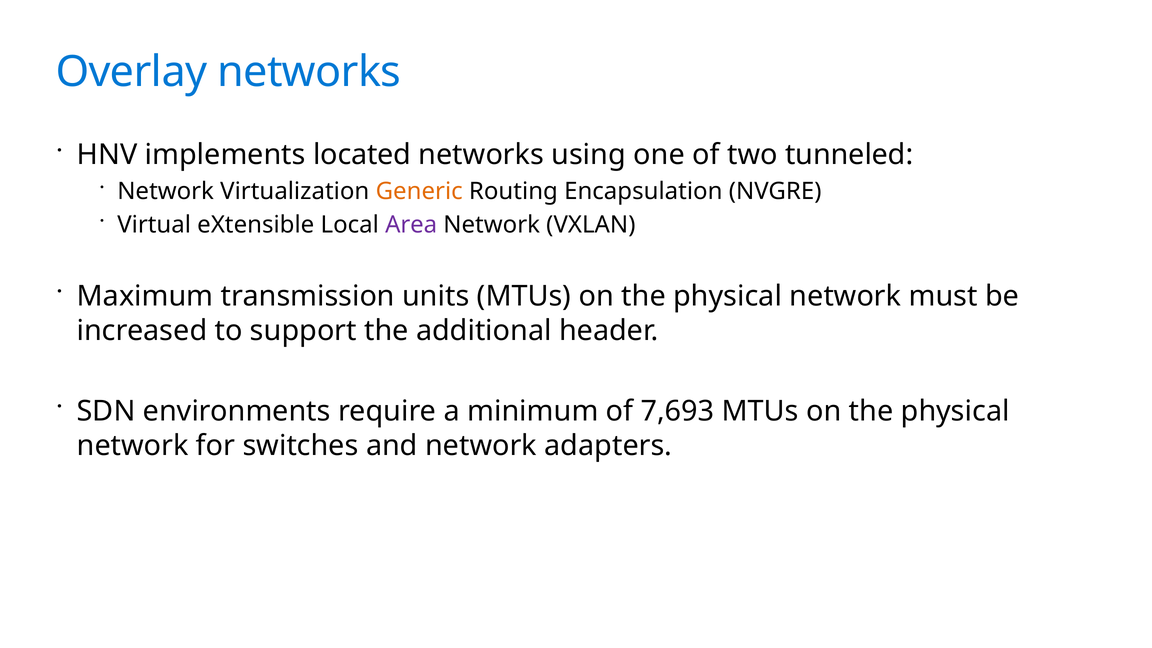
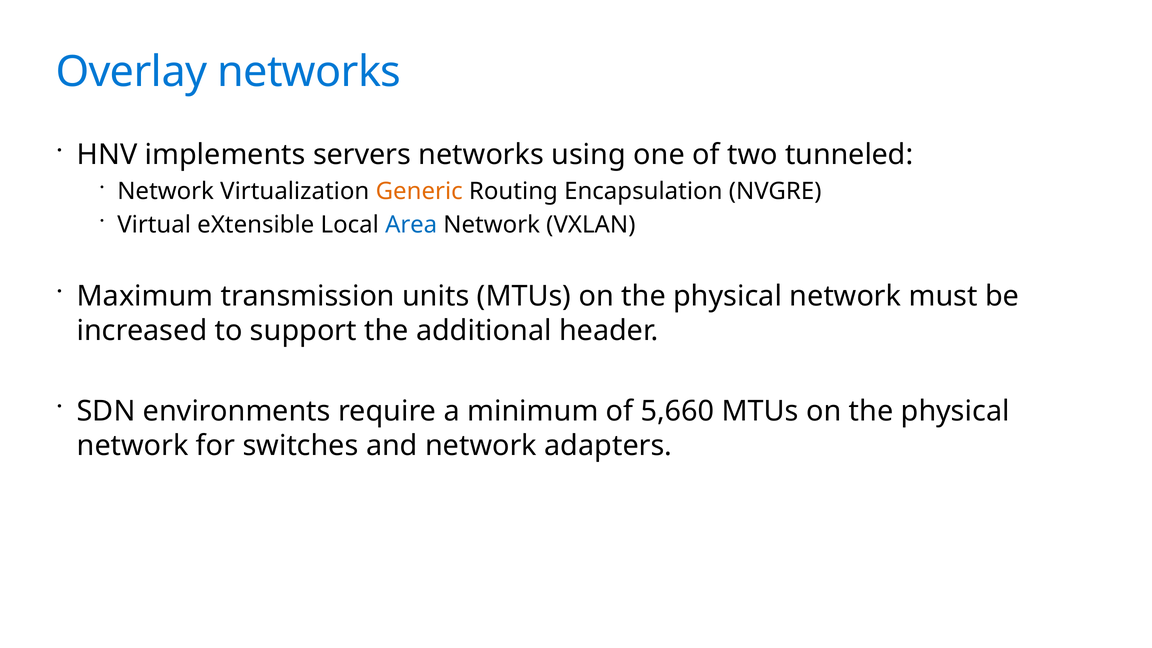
located: located -> servers
Area colour: purple -> blue
7,693: 7,693 -> 5,660
